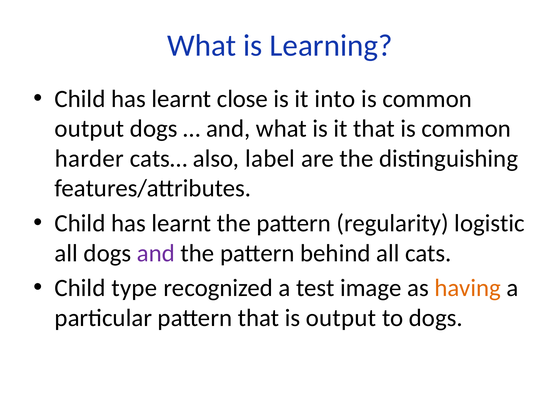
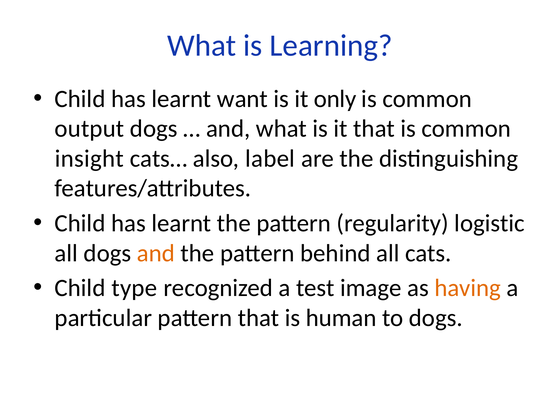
close: close -> want
into: into -> only
harder: harder -> insight
and at (156, 253) colour: purple -> orange
is output: output -> human
